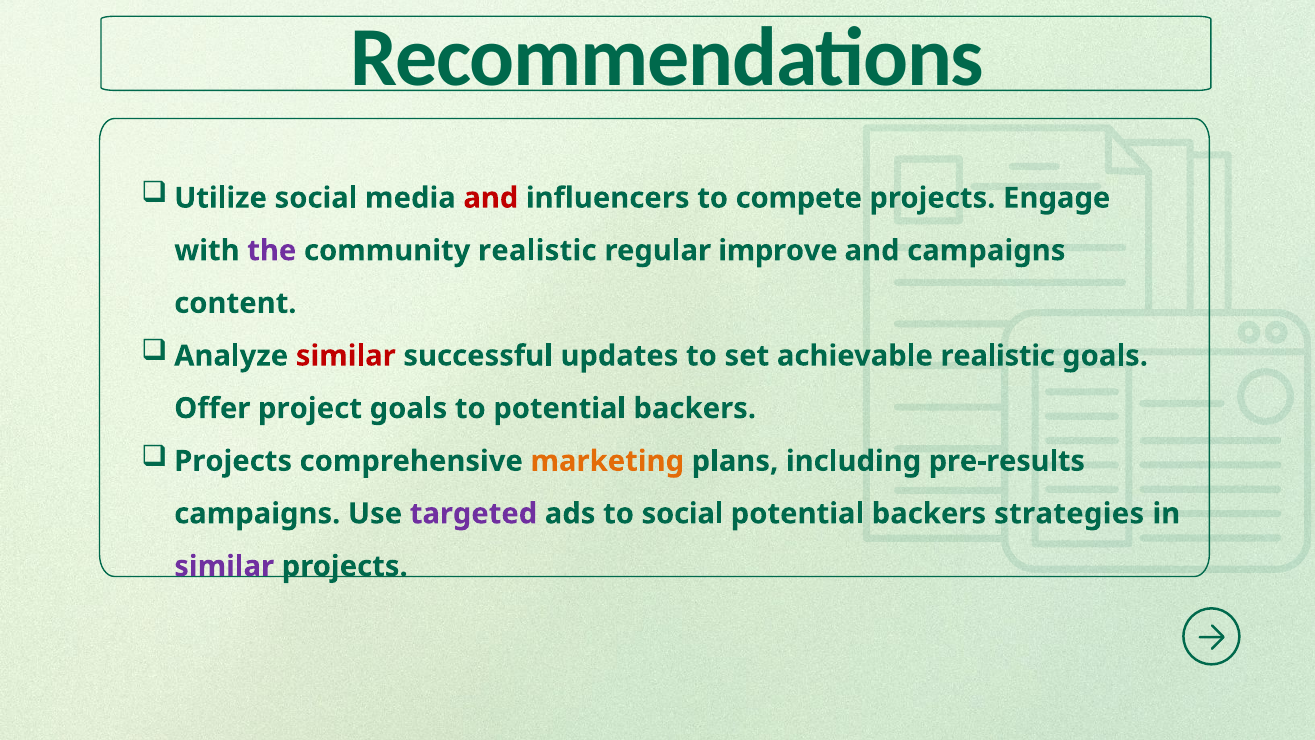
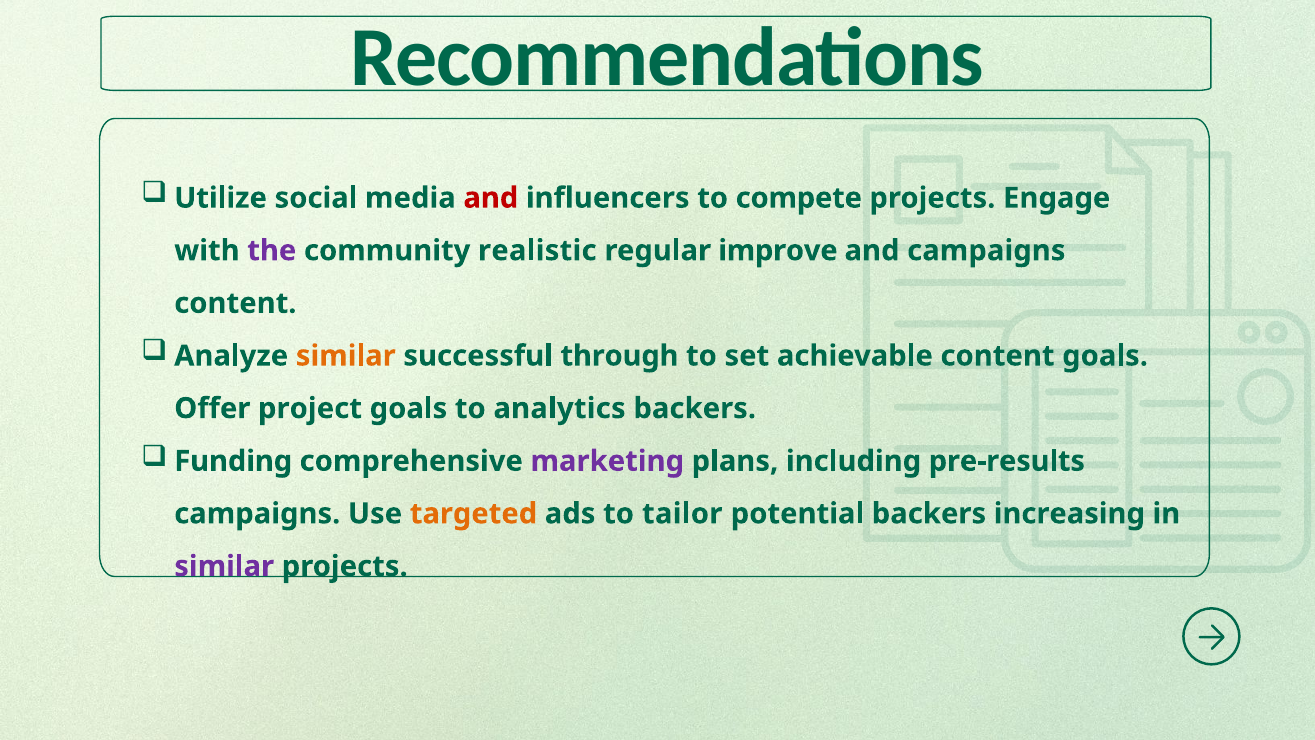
similar at (346, 356) colour: red -> orange
updates: updates -> through
achievable realistic: realistic -> content
to potential: potential -> analytics
Projects at (233, 461): Projects -> Funding
marketing colour: orange -> purple
targeted colour: purple -> orange
to social: social -> tailor
strategies: strategies -> increasing
